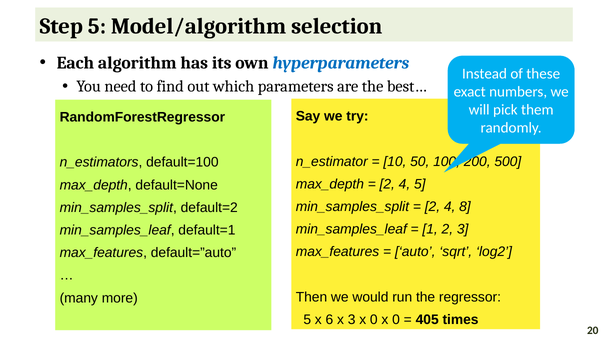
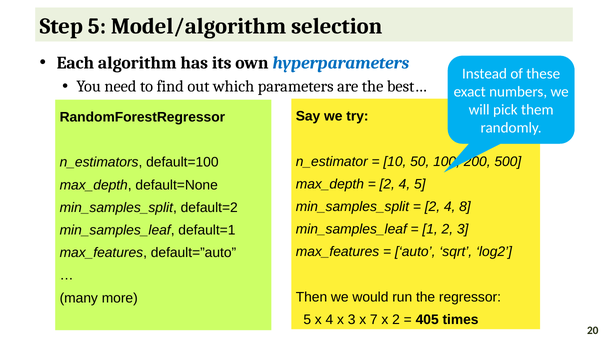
x 6: 6 -> 4
3 x 0: 0 -> 7
0 at (396, 320): 0 -> 2
